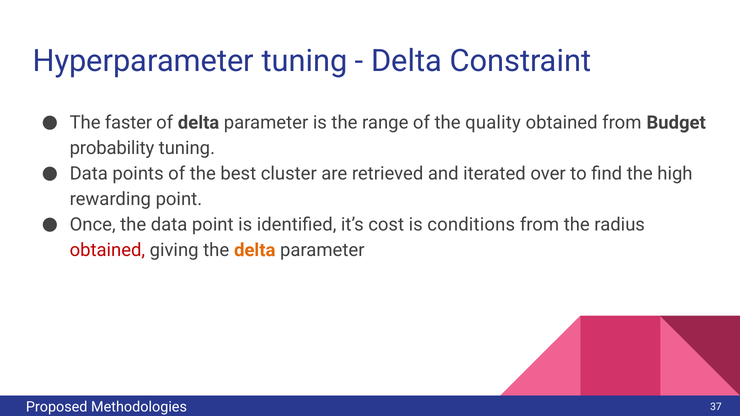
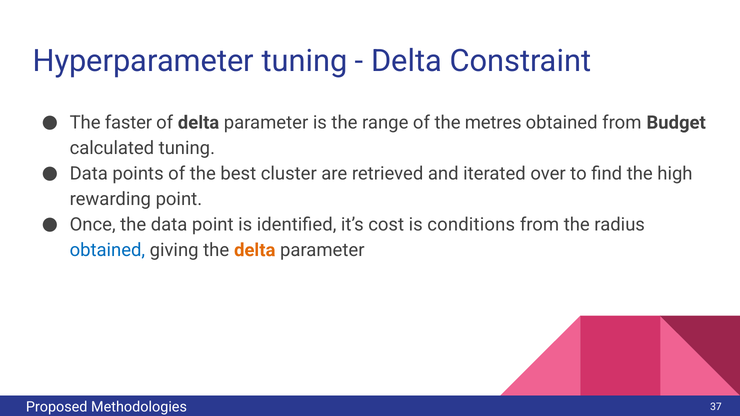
quality: quality -> metres
probability: probability -> calculated
obtained at (107, 250) colour: red -> blue
